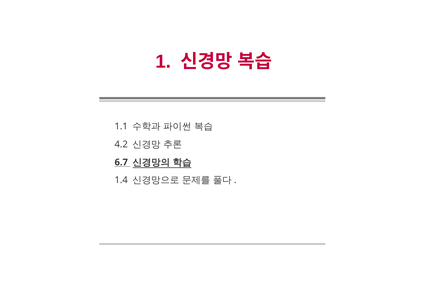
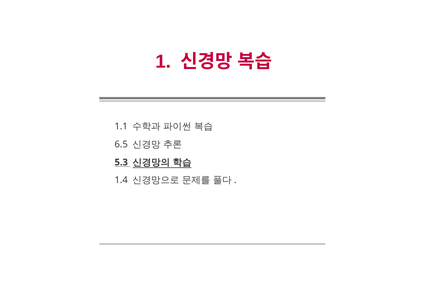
4.2: 4.2 -> 6.5
6.7: 6.7 -> 5.3
